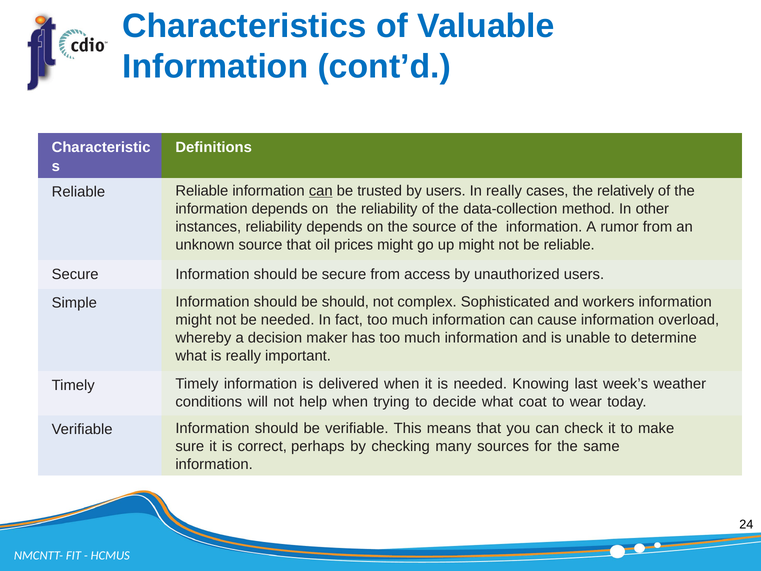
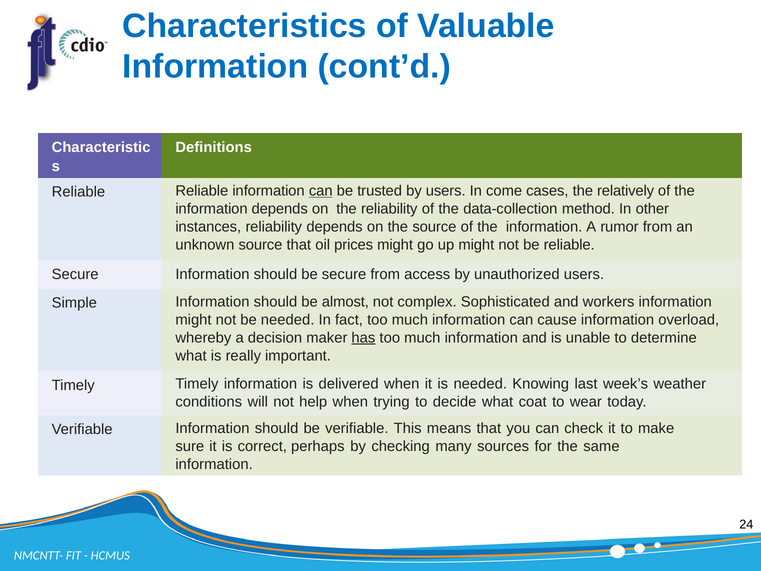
In really: really -> come
be should: should -> almost
has underline: none -> present
